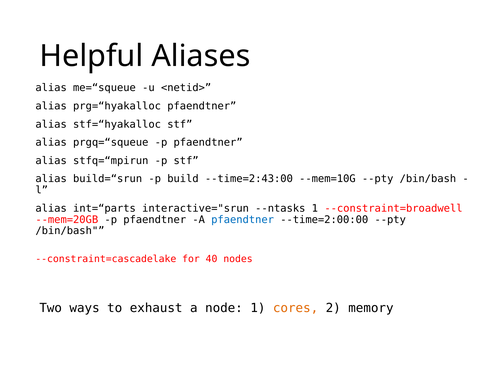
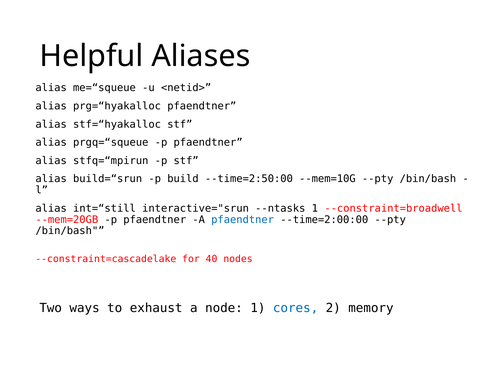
--time=2:43:00: --time=2:43:00 -> --time=2:50:00
int=“parts: int=“parts -> int=“still
cores colour: orange -> blue
